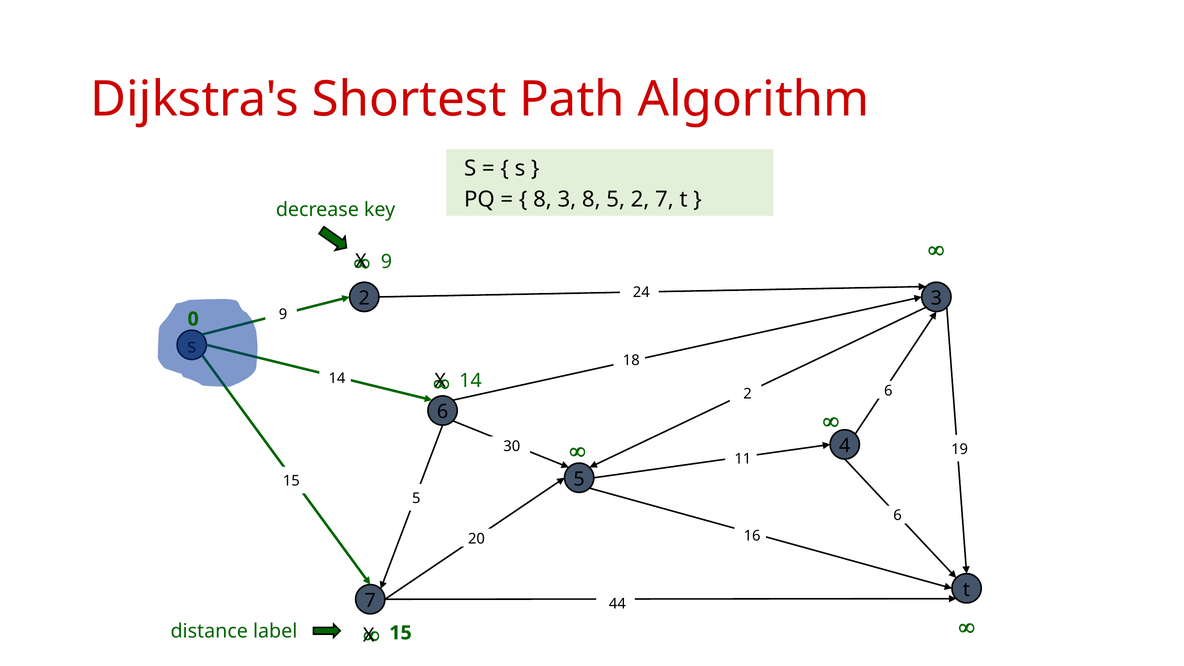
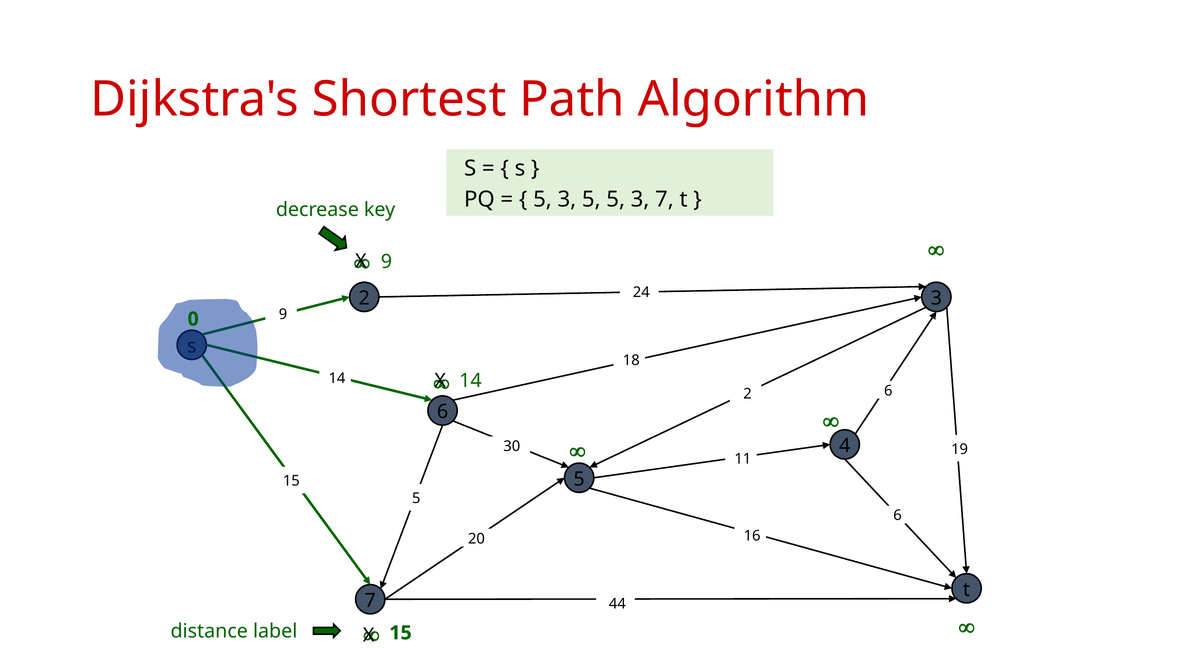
8 at (542, 200): 8 -> 5
3 8: 8 -> 5
2 at (640, 200): 2 -> 3
